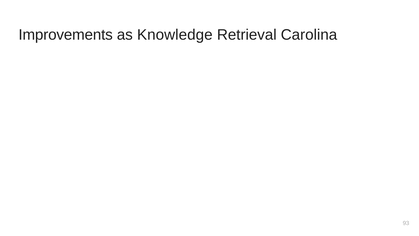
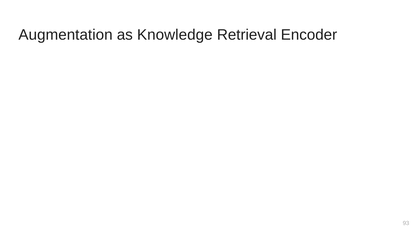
Improvements: Improvements -> Augmentation
Carolina: Carolina -> Encoder
